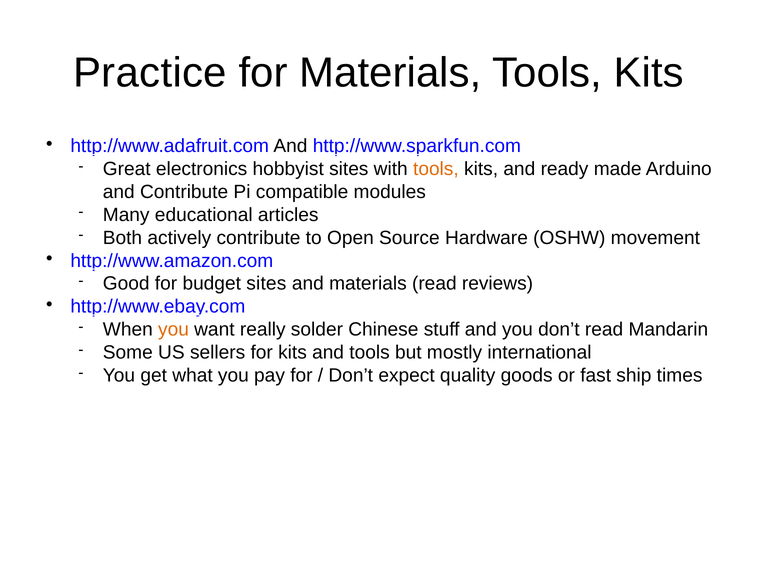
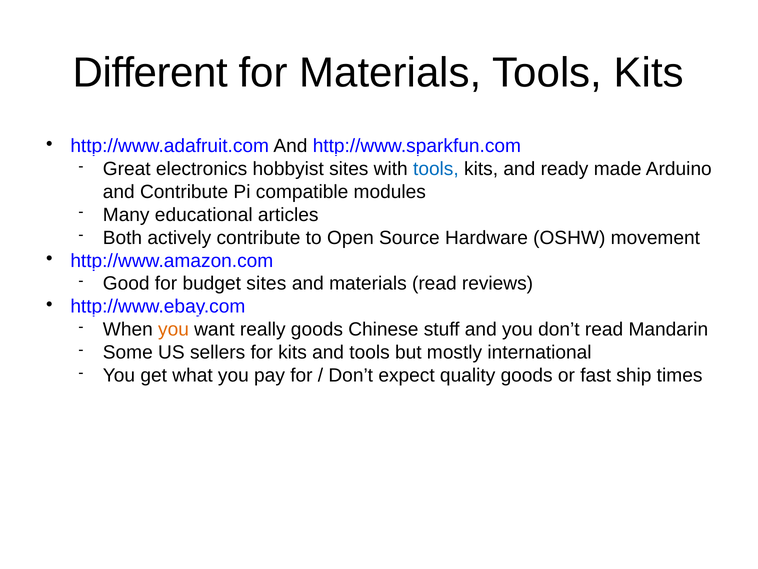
Practice: Practice -> Different
tools at (436, 169) colour: orange -> blue
really solder: solder -> goods
